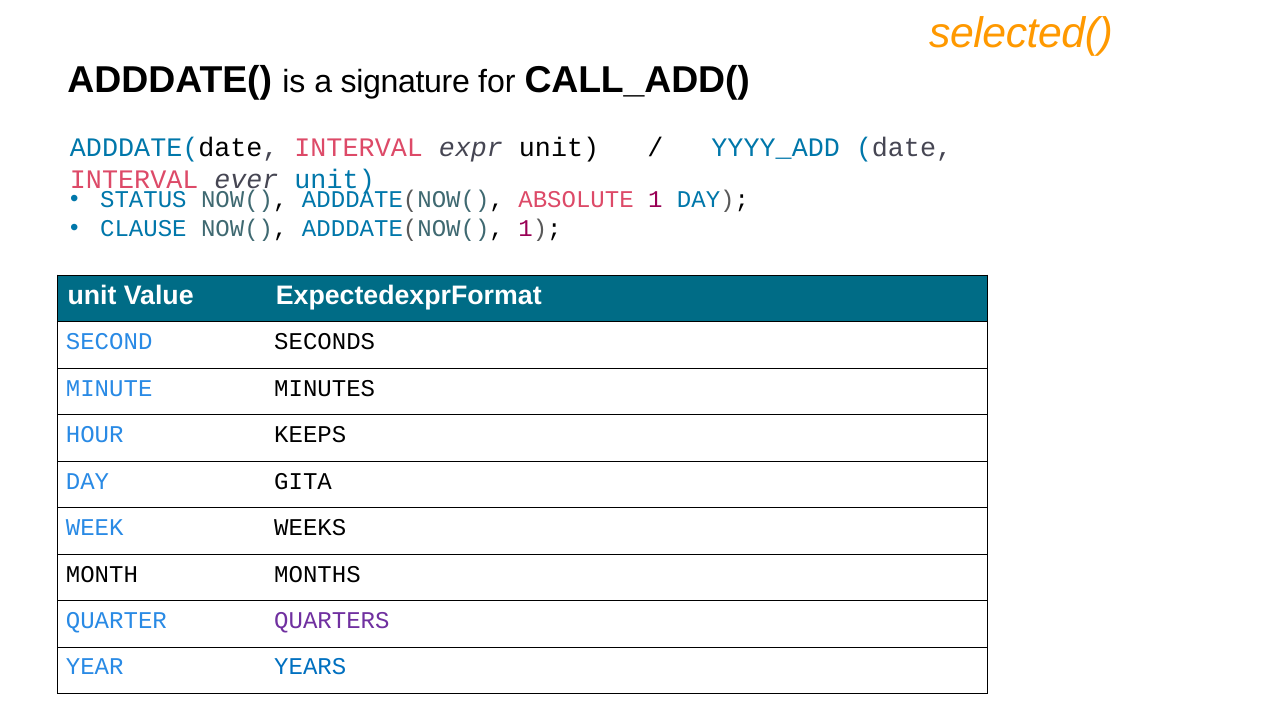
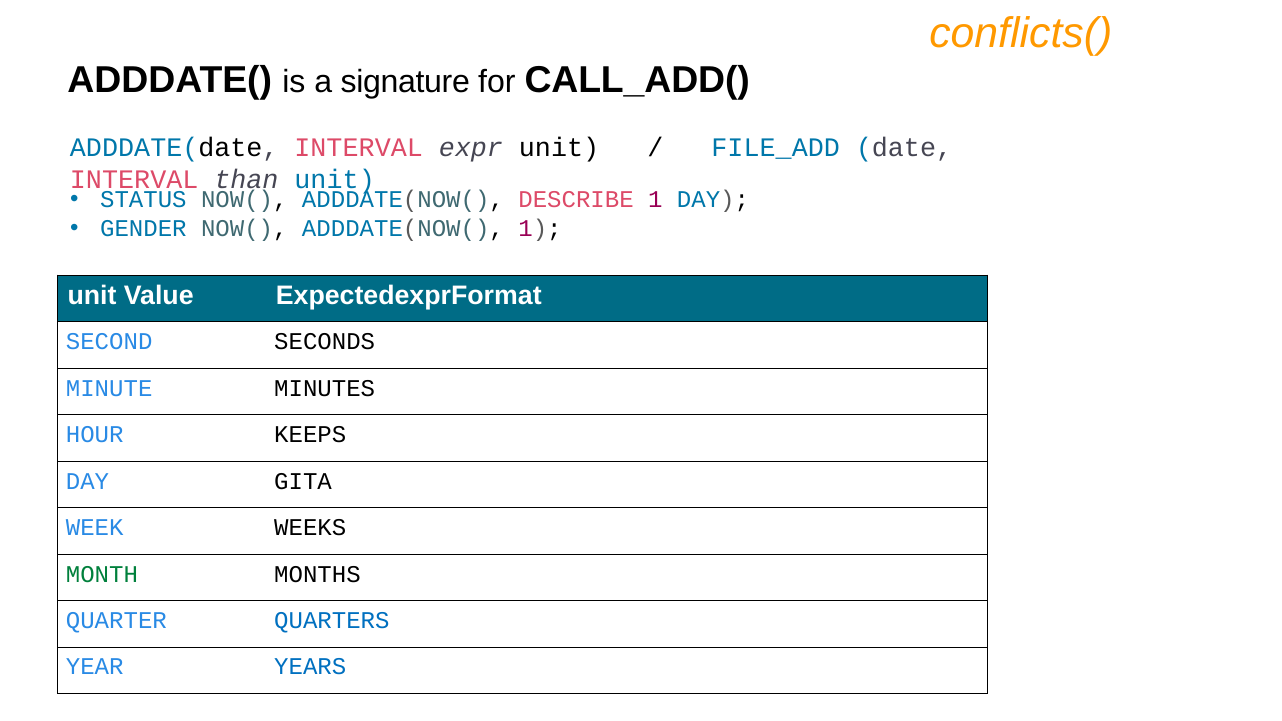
selected(: selected( -> conflicts(
YYYY_ADD: YYYY_ADD -> FILE_ADD
ever: ever -> than
ABSOLUTE: ABSOLUTE -> DESCRIBE
CLAUSE: CLAUSE -> GENDER
MONTH colour: black -> green
QUARTERS colour: purple -> blue
